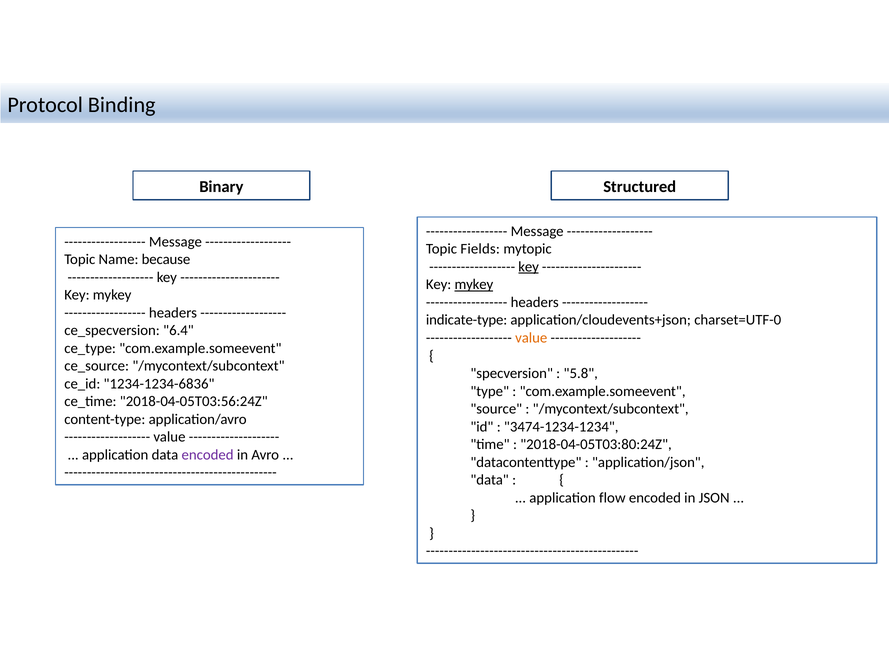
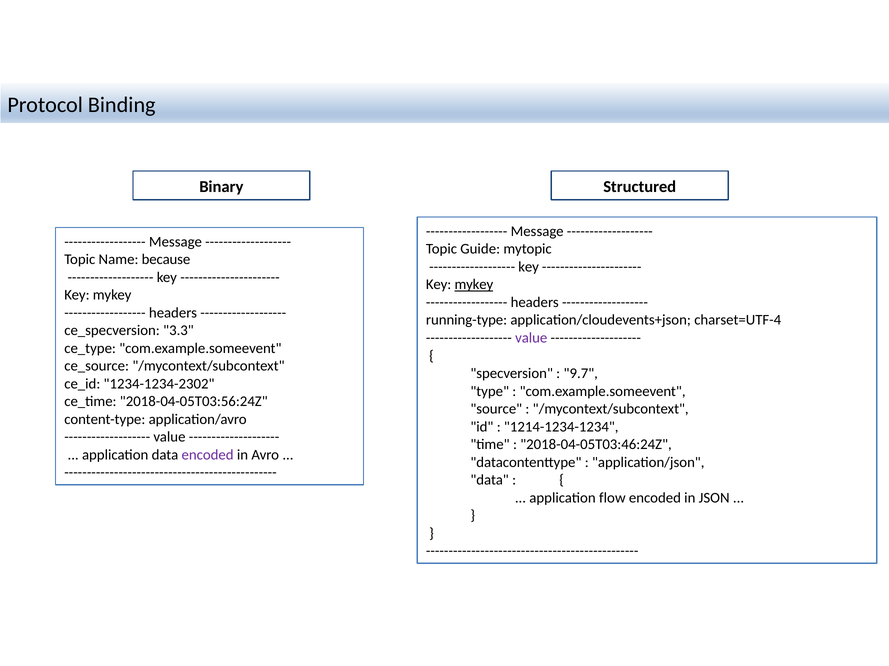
Fields: Fields -> Guide
key at (529, 267) underline: present -> none
indicate-type: indicate-type -> running-type
charset=UTF-0: charset=UTF-0 -> charset=UTF-4
6.4: 6.4 -> 3.3
value at (531, 338) colour: orange -> purple
5.8: 5.8 -> 9.7
1234-1234-6836: 1234-1234-6836 -> 1234-1234-2302
3474-1234-1234: 3474-1234-1234 -> 1214-1234-1234
2018-04-05T03:80:24Z: 2018-04-05T03:80:24Z -> 2018-04-05T03:46:24Z
